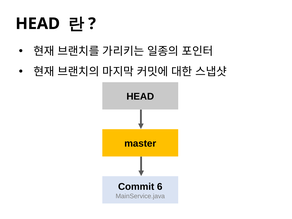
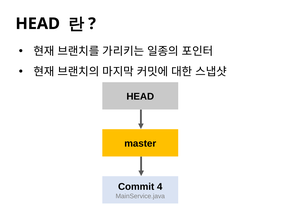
6: 6 -> 4
